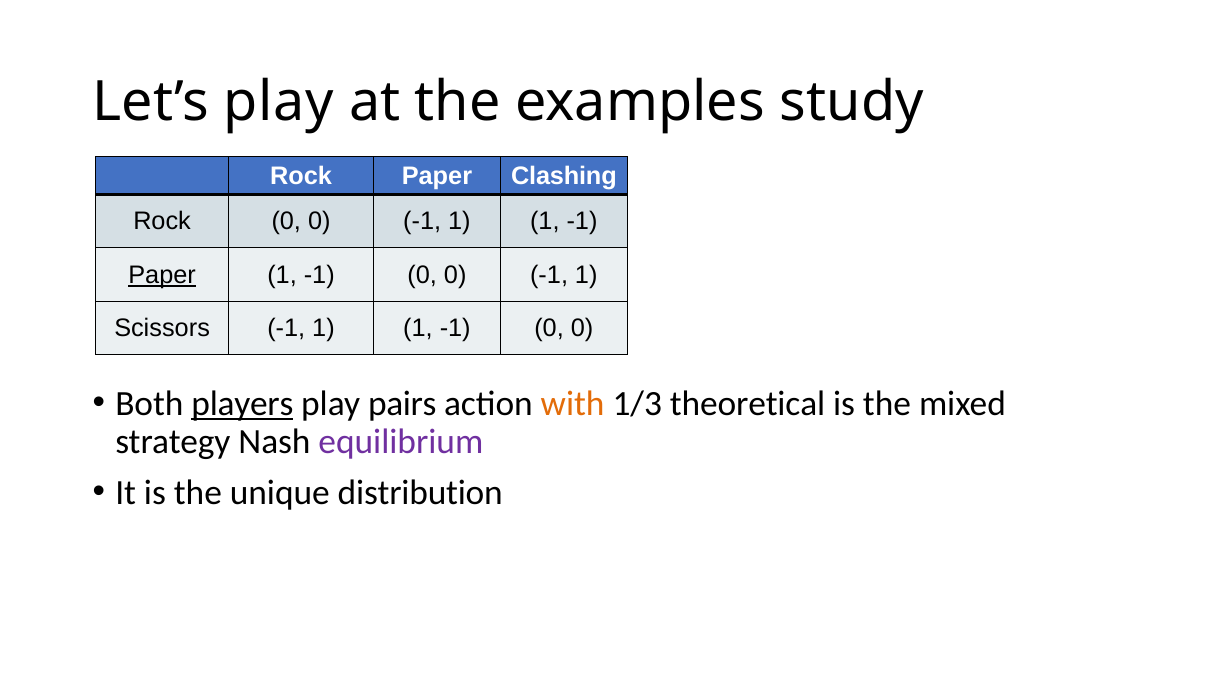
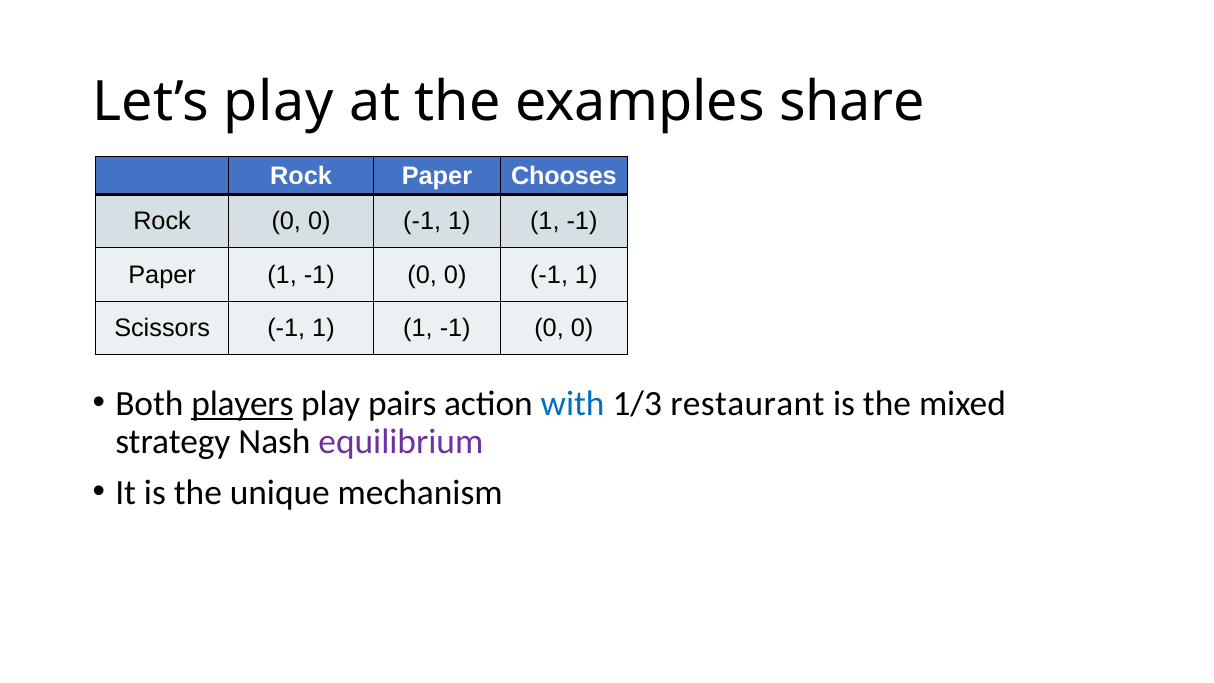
study: study -> share
Clashing: Clashing -> Chooses
Paper at (162, 275) underline: present -> none
with colour: orange -> blue
theoretical: theoretical -> restaurant
distribution: distribution -> mechanism
